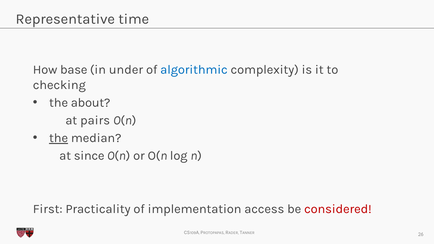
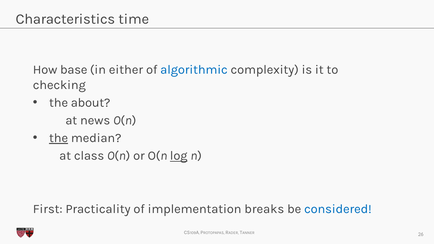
Representative: Representative -> Characteristics
under: under -> either
pairs: pairs -> news
since: since -> class
log underline: none -> present
access: access -> breaks
considered colour: red -> blue
